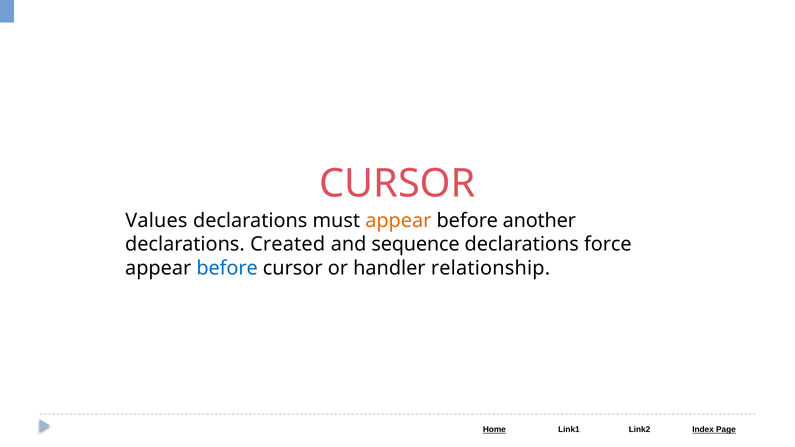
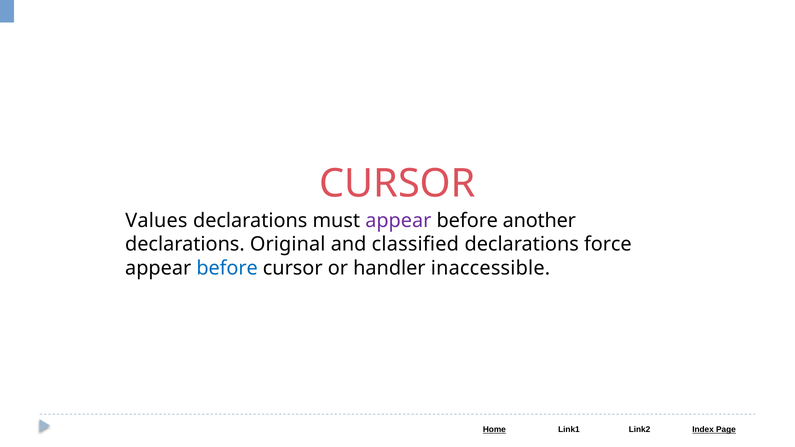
appear at (398, 221) colour: orange -> purple
Created: Created -> Original
sequence: sequence -> classified
relationship: relationship -> inaccessible
